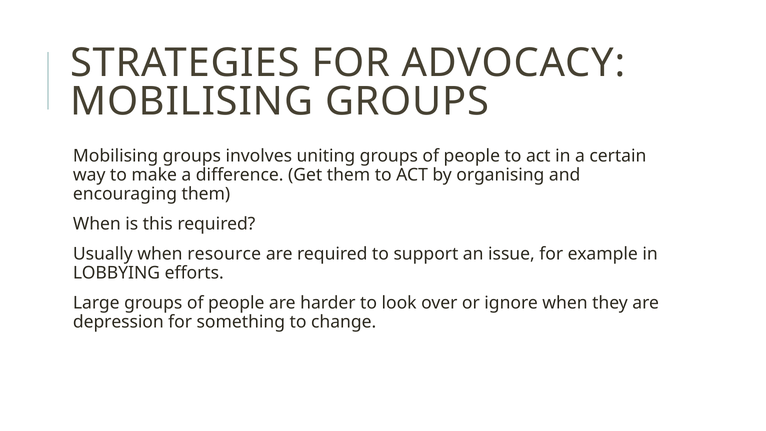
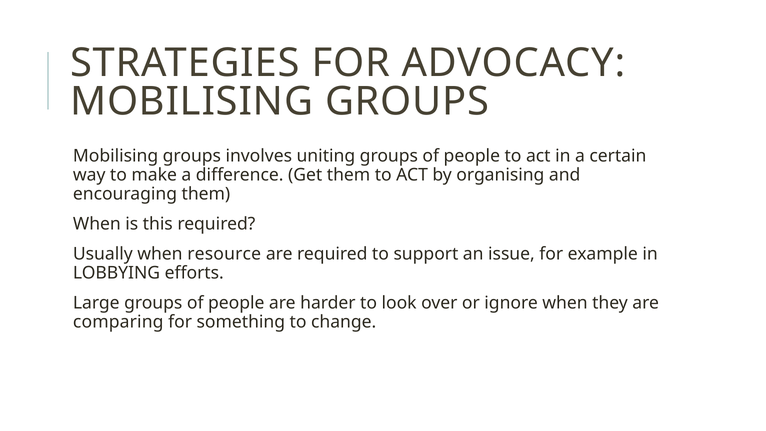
depression: depression -> comparing
